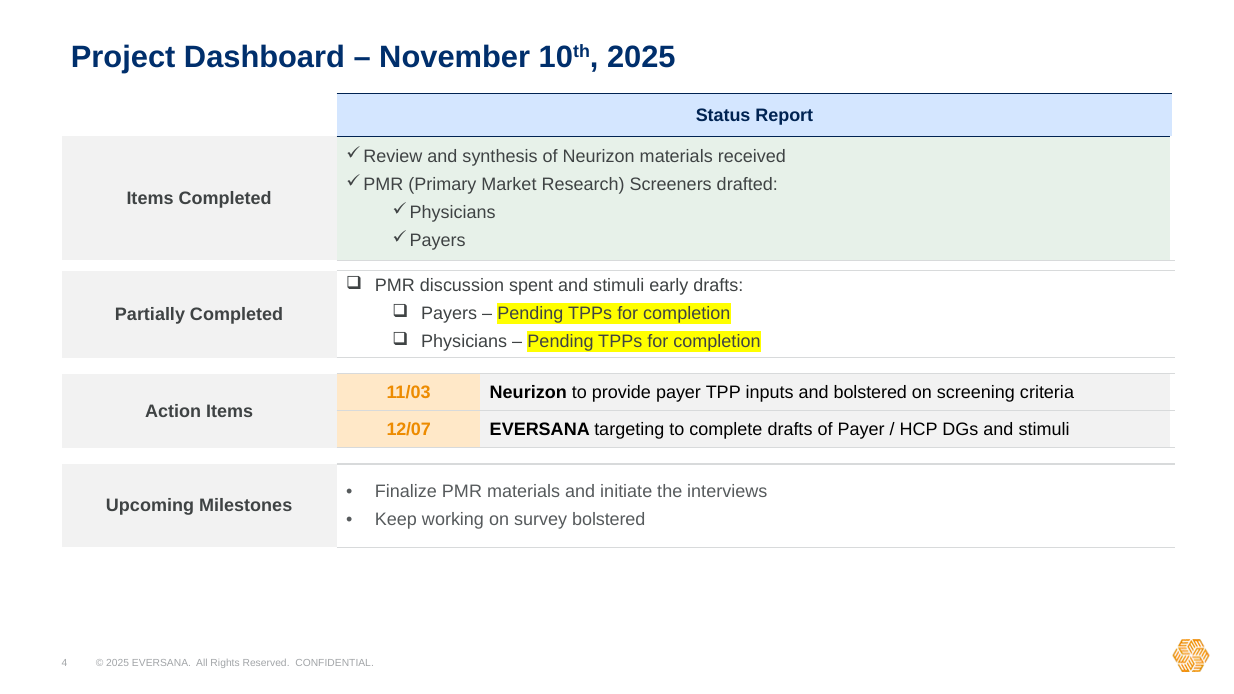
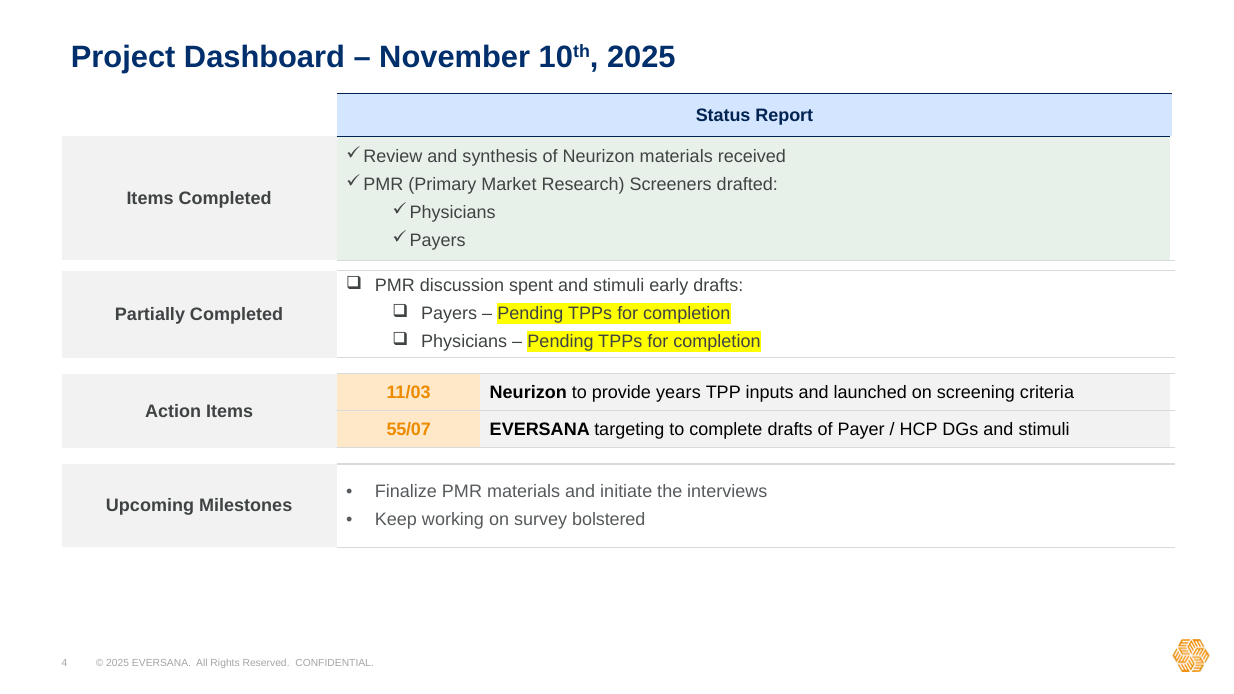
provide payer: payer -> years
and bolstered: bolstered -> launched
12/07: 12/07 -> 55/07
